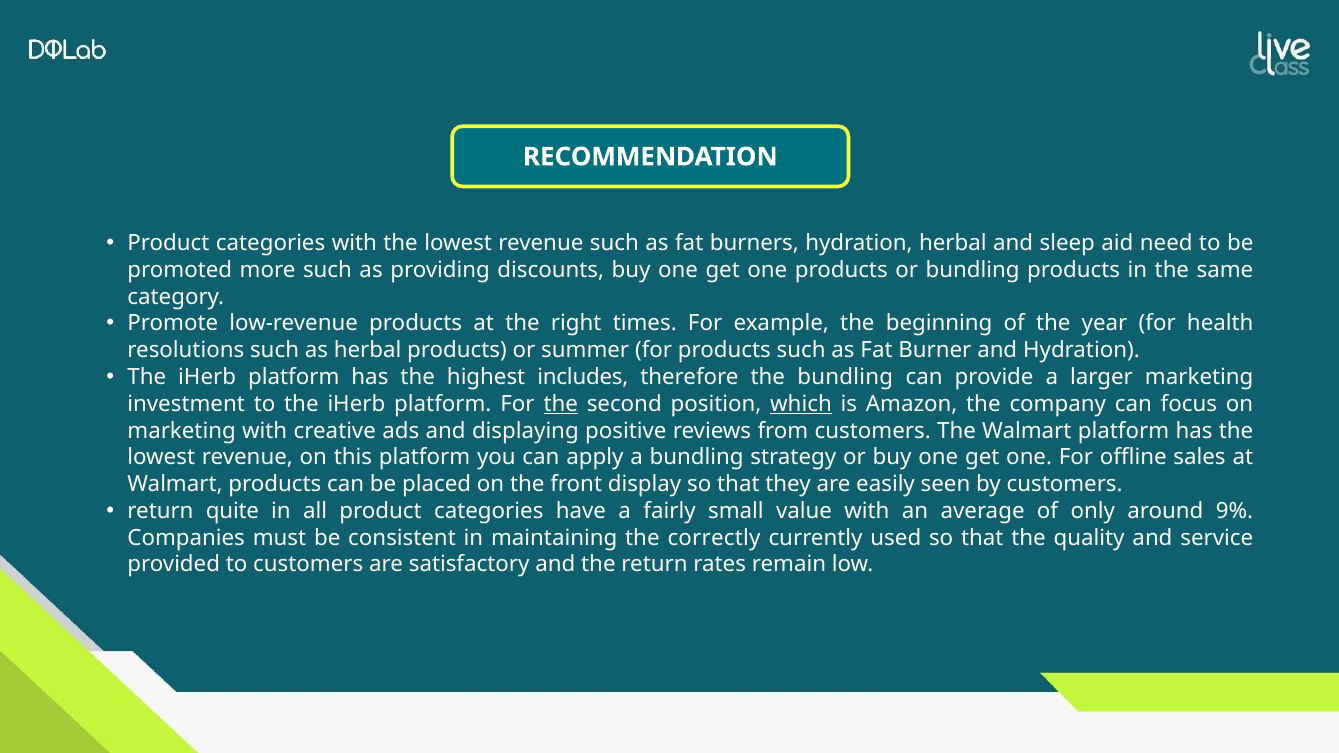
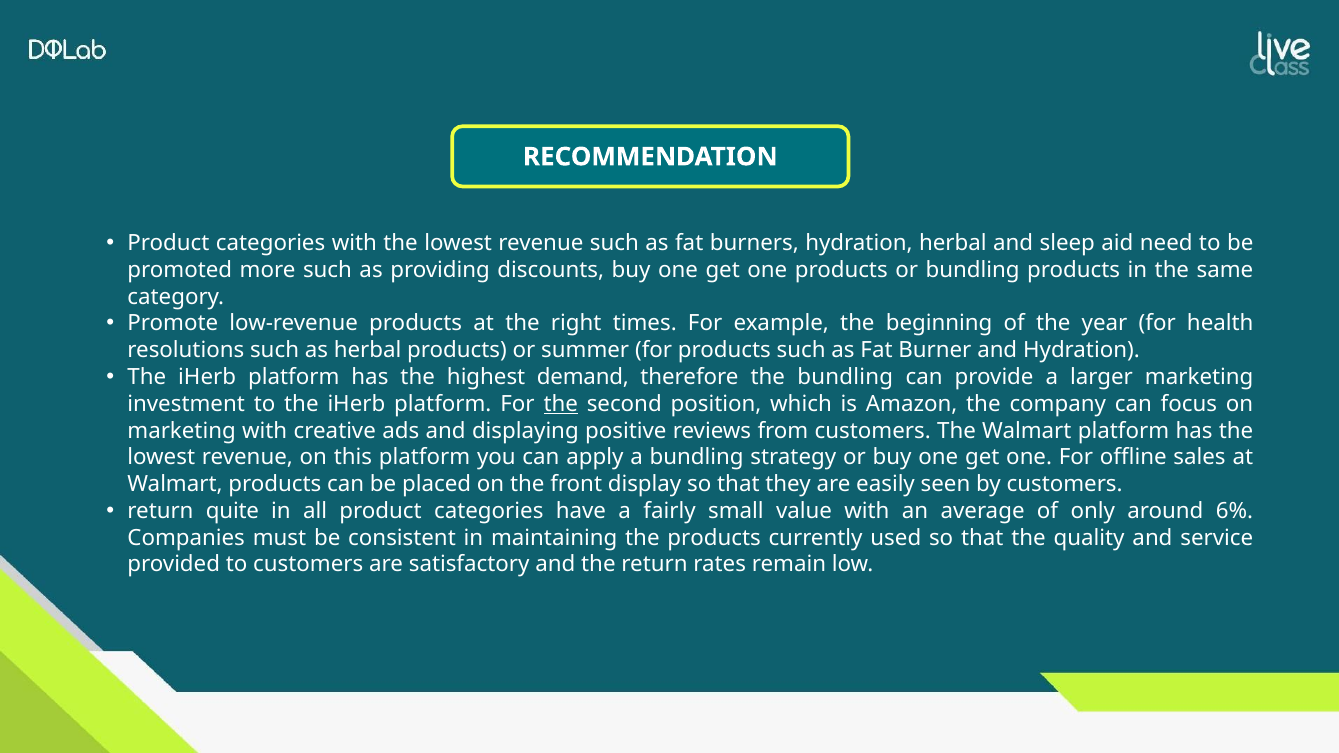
includes: includes -> demand
which underline: present -> none
9%: 9% -> 6%
the correctly: correctly -> products
